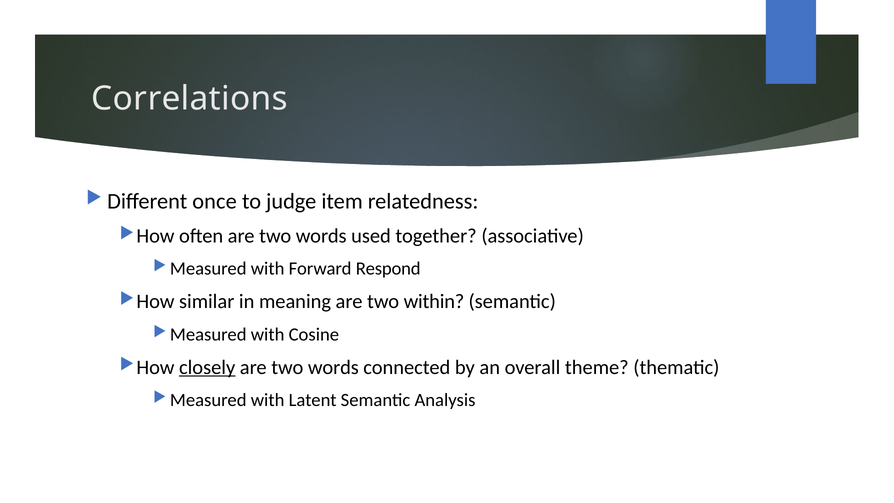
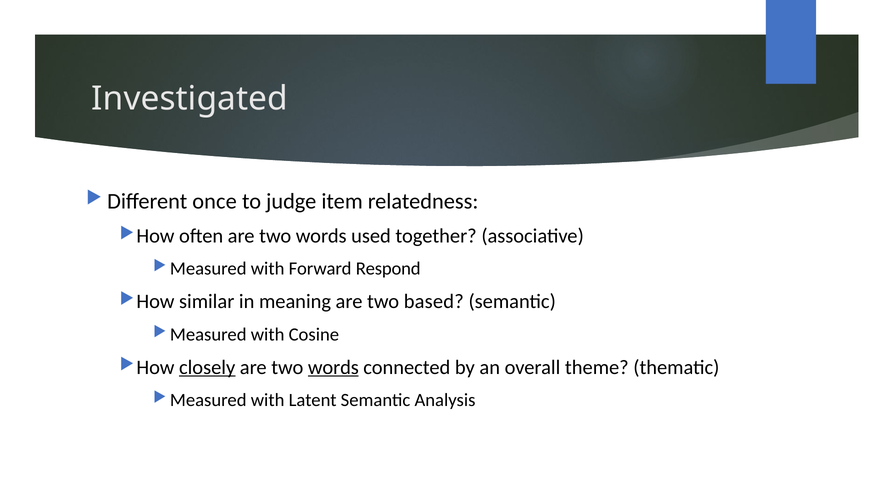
Correlations: Correlations -> Investigated
within: within -> based
words at (333, 367) underline: none -> present
